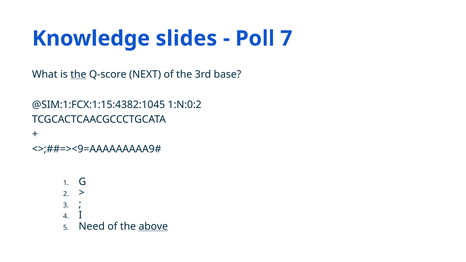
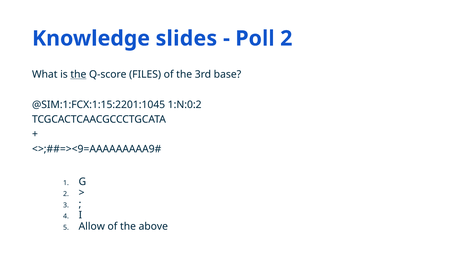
Poll 7: 7 -> 2
NEXT: NEXT -> FILES
@SIM:1:FCX:1:15:4382:1045: @SIM:1:FCX:1:15:4382:1045 -> @SIM:1:FCX:1:15:2201:1045
Need: Need -> Allow
above underline: present -> none
